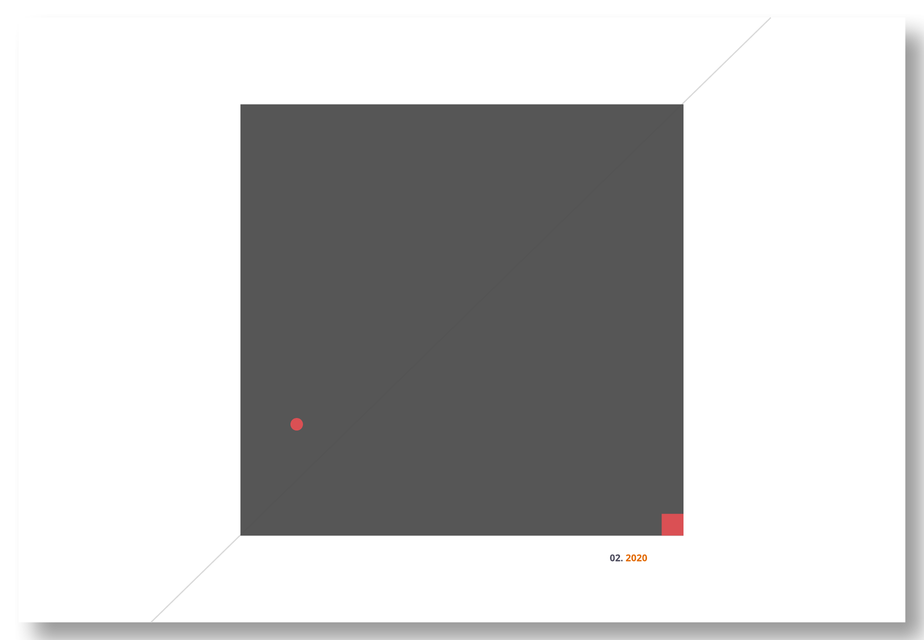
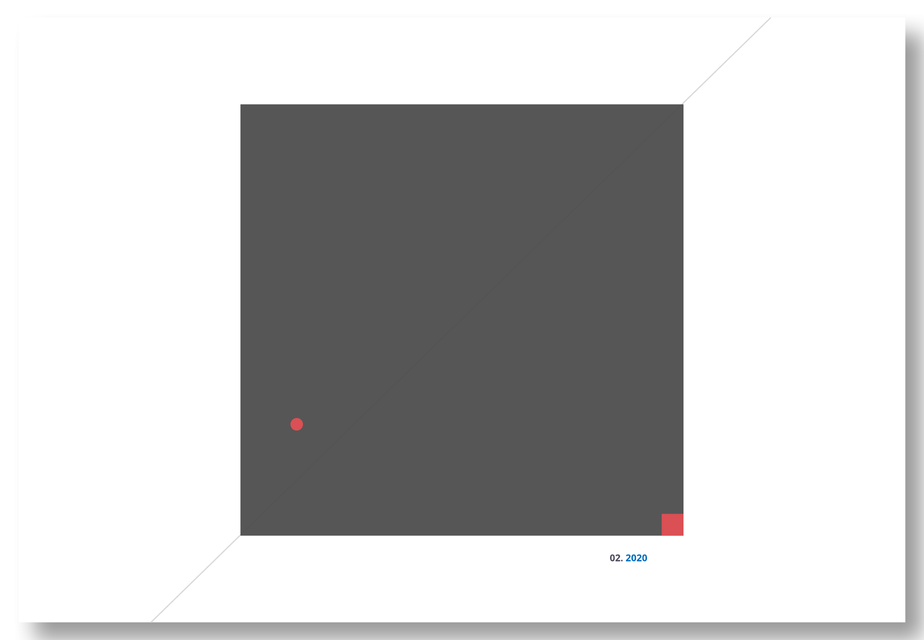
2020 colour: orange -> blue
